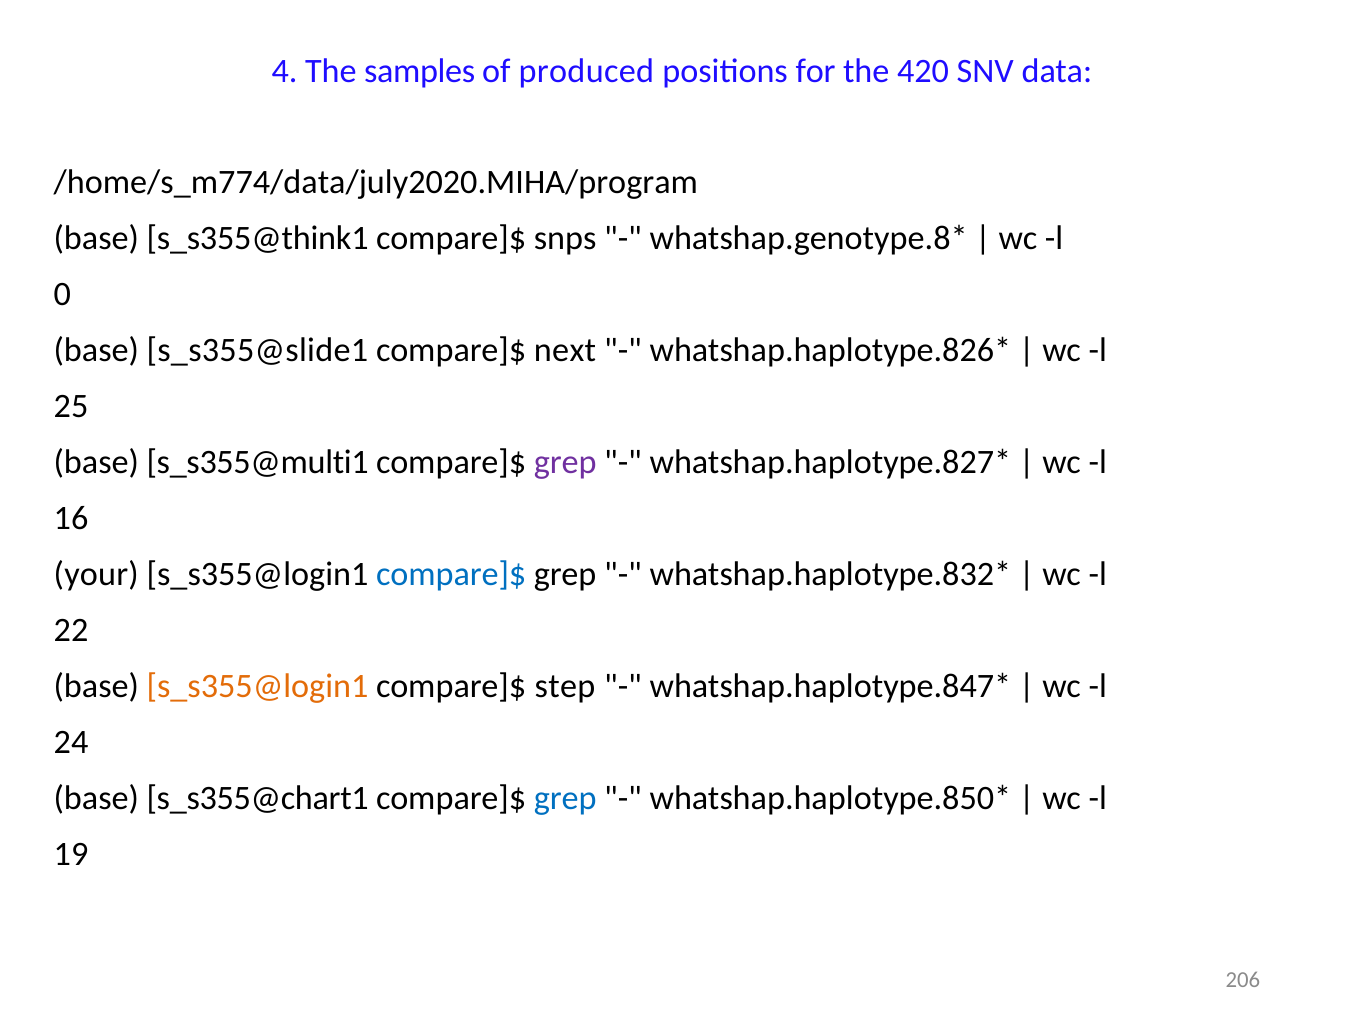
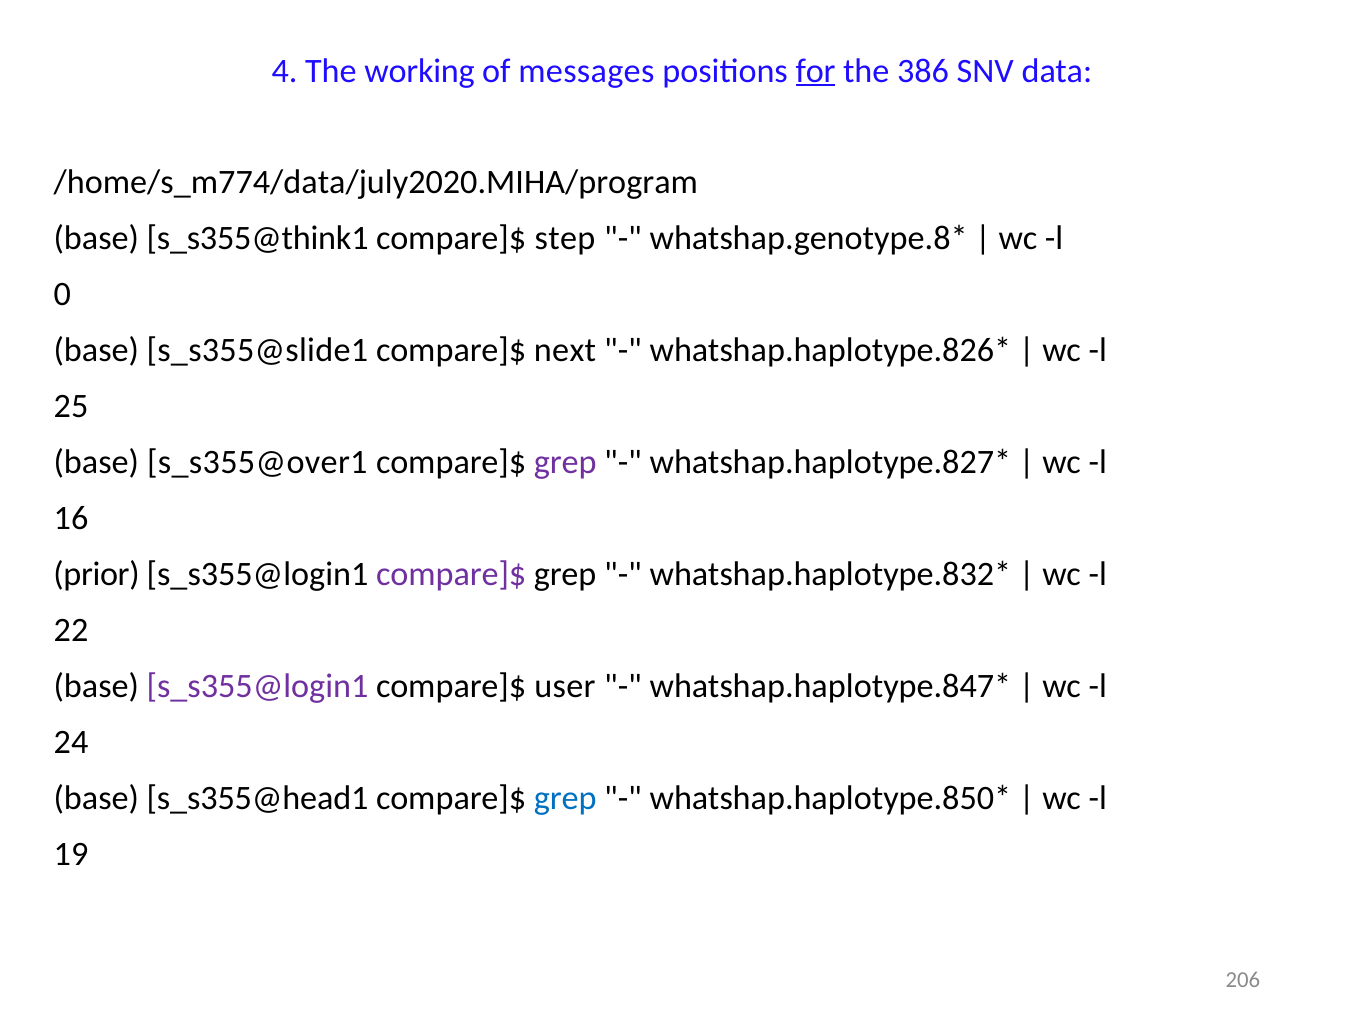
samples: samples -> working
produced: produced -> messages
for underline: none -> present
420: 420 -> 386
snps: snps -> step
s_s355@multi1: s_s355@multi1 -> s_s355@over1
your: your -> prior
compare]$ at (451, 574) colour: blue -> purple
s_s355@login1 at (257, 686) colour: orange -> purple
step: step -> user
s_s355@chart1: s_s355@chart1 -> s_s355@head1
